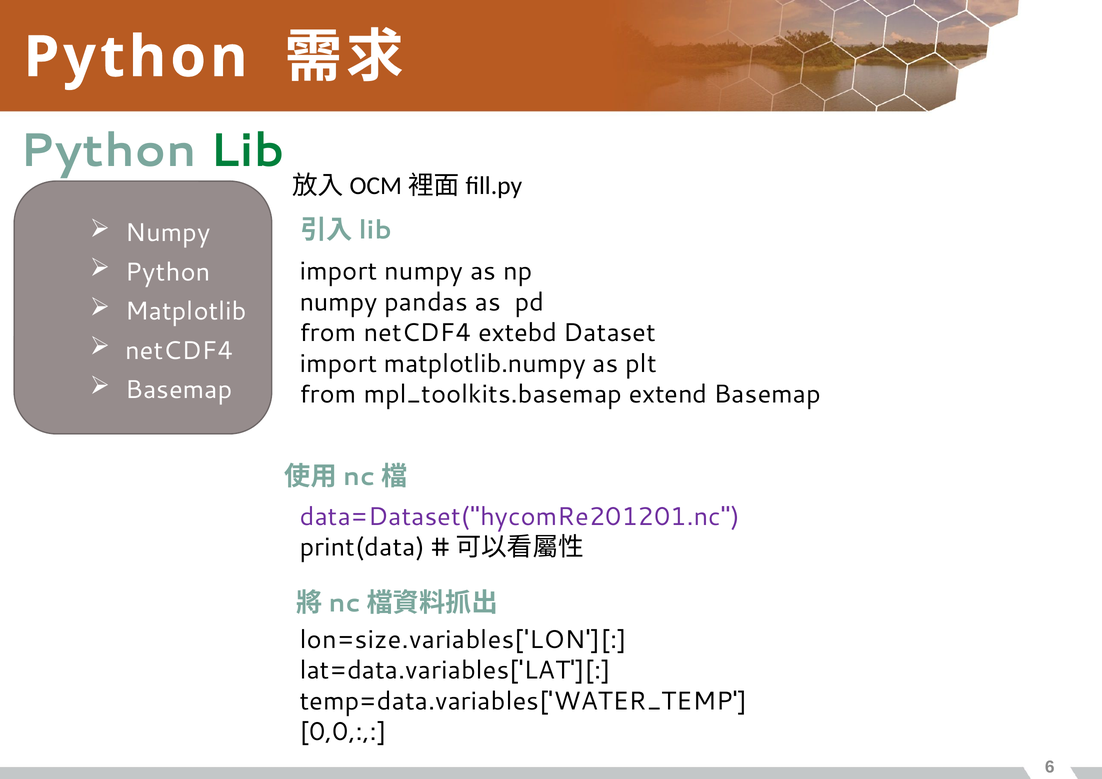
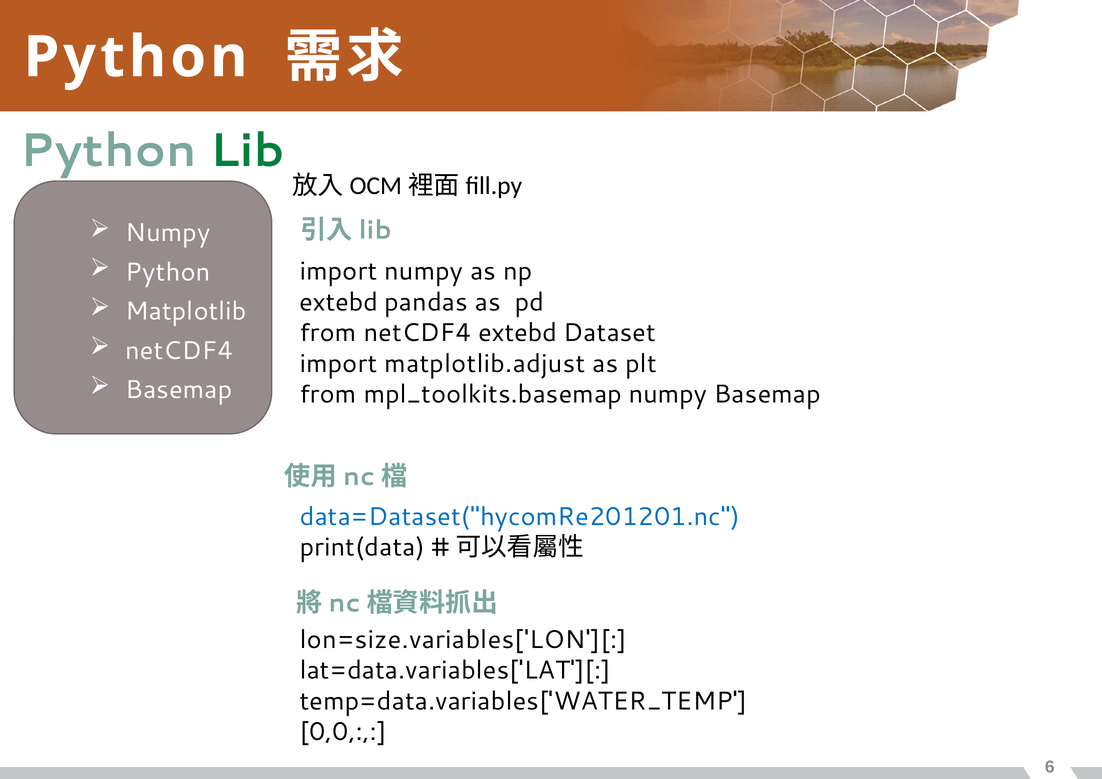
numpy at (339, 302): numpy -> extebd
matplotlib.numpy: matplotlib.numpy -> matplotlib.adjust
mpl_toolkits.basemap extend: extend -> numpy
data=Dataset("hycomRe201201.nc colour: purple -> blue
